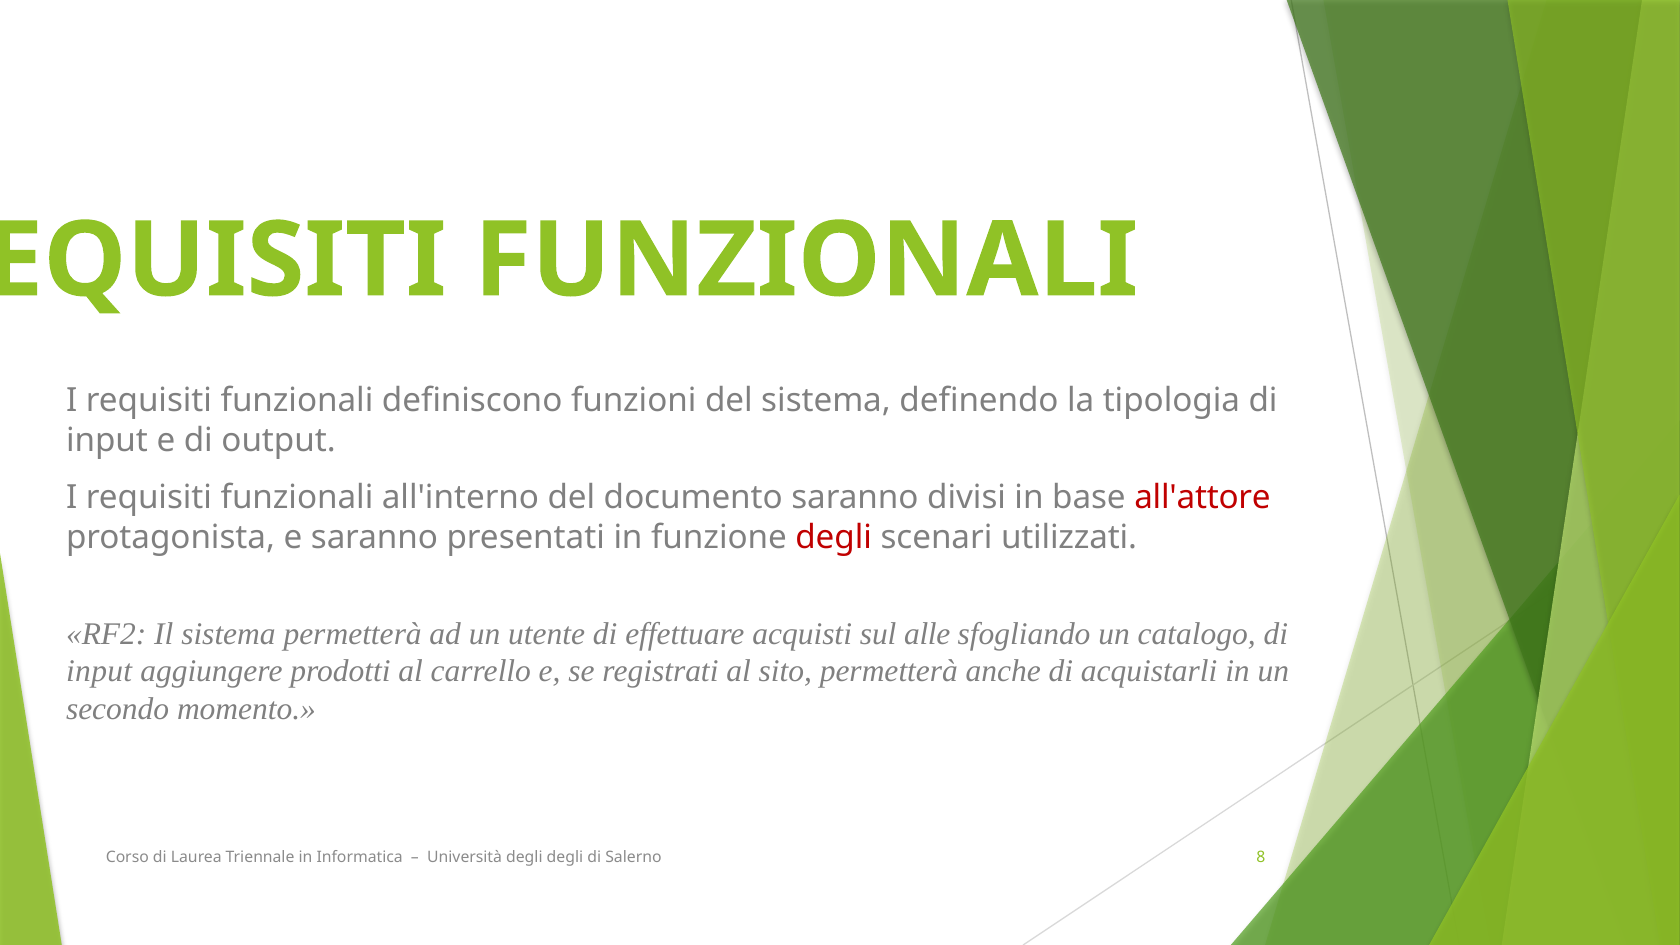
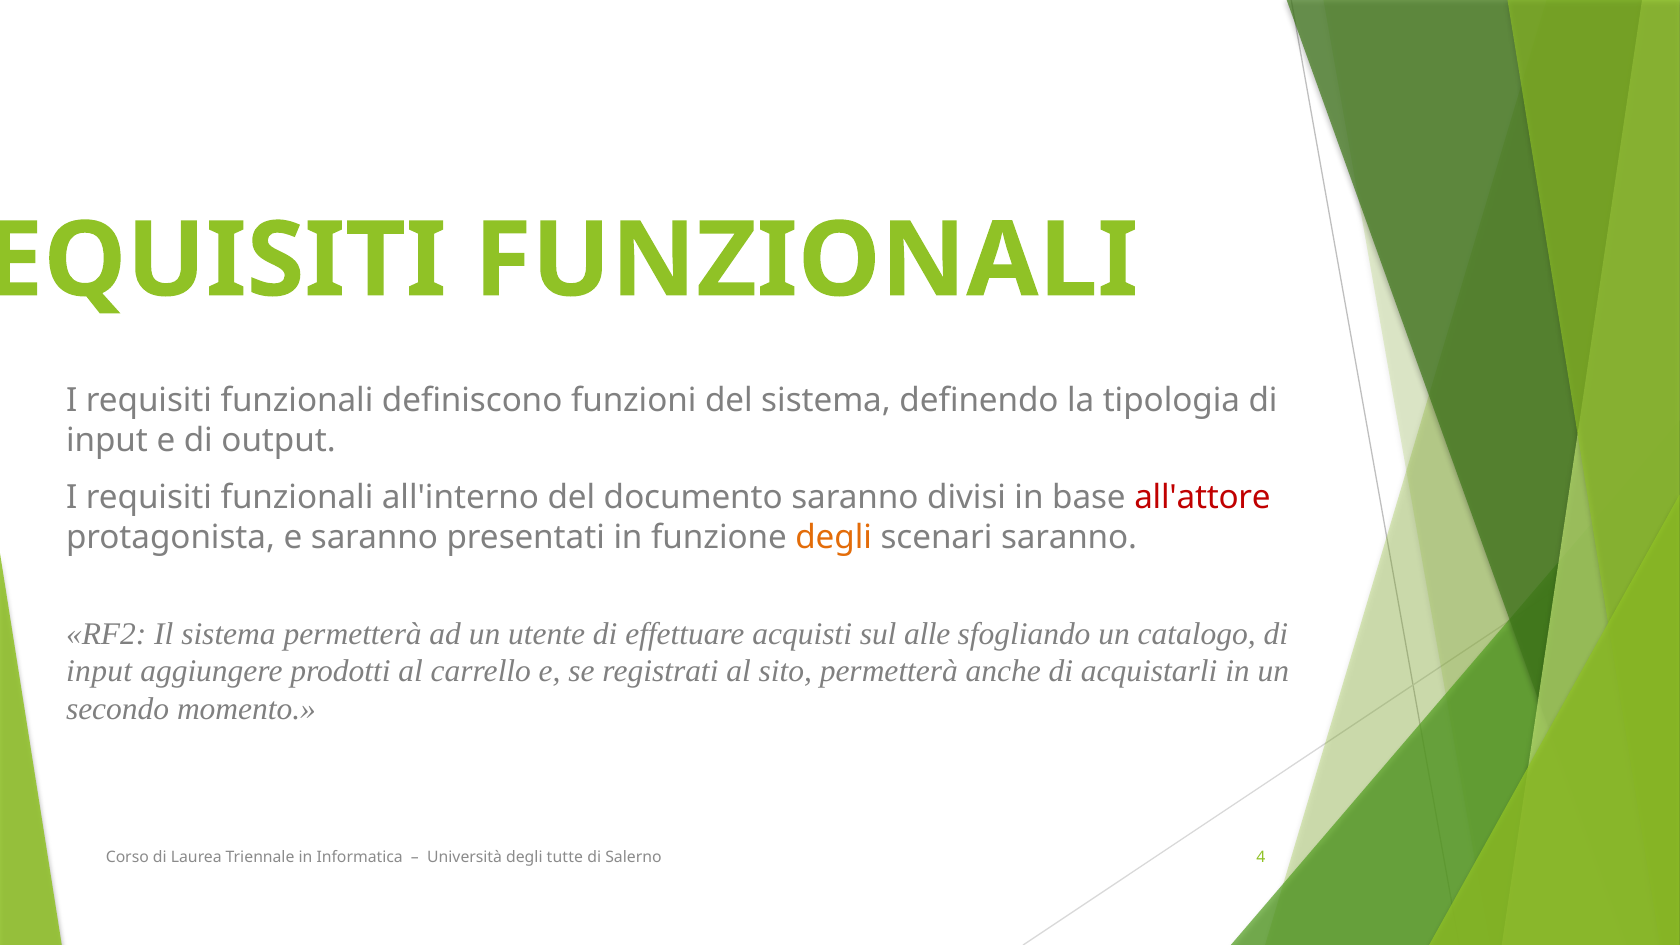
degli at (834, 538) colour: red -> orange
scenari utilizzati: utilizzati -> saranno
degli degli: degli -> tutte
8: 8 -> 4
